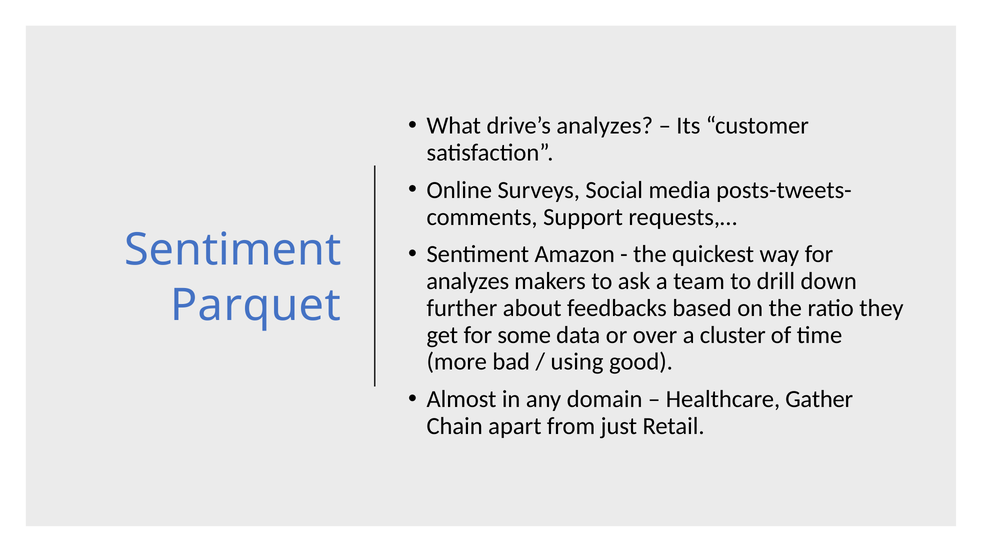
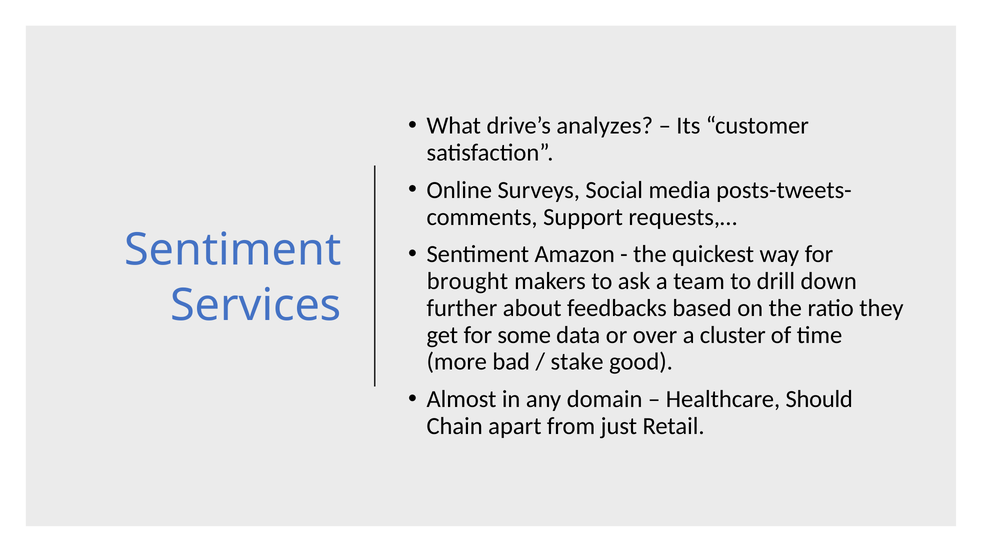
analyzes at (468, 281): analyzes -> brought
Parquet: Parquet -> Services
using: using -> stake
Gather: Gather -> Should
